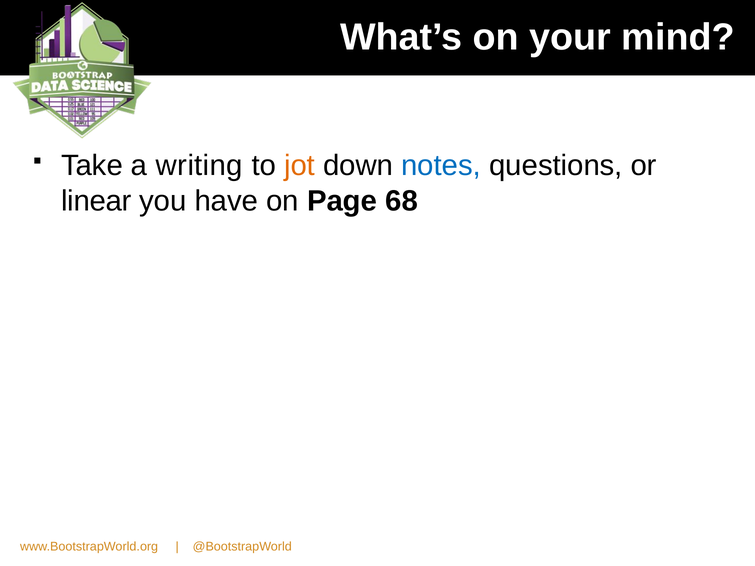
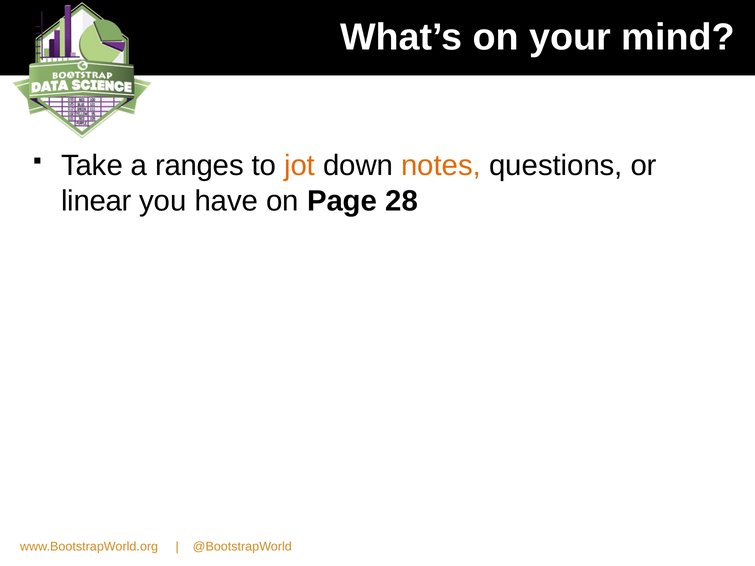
writing: writing -> ranges
notes colour: blue -> orange
68: 68 -> 28
